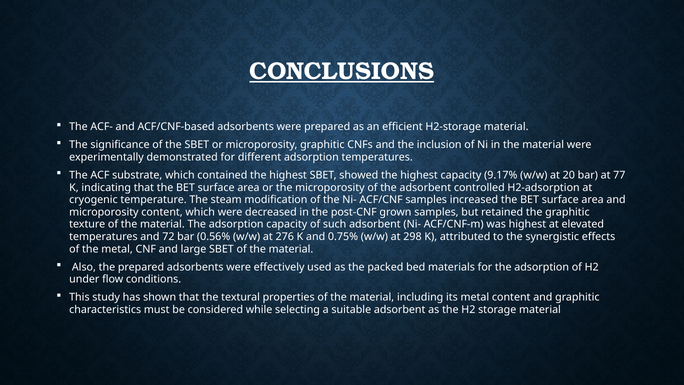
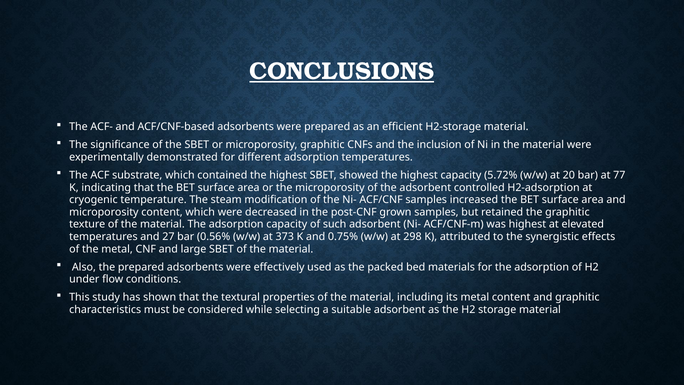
9.17%: 9.17% -> 5.72%
72: 72 -> 27
276: 276 -> 373
